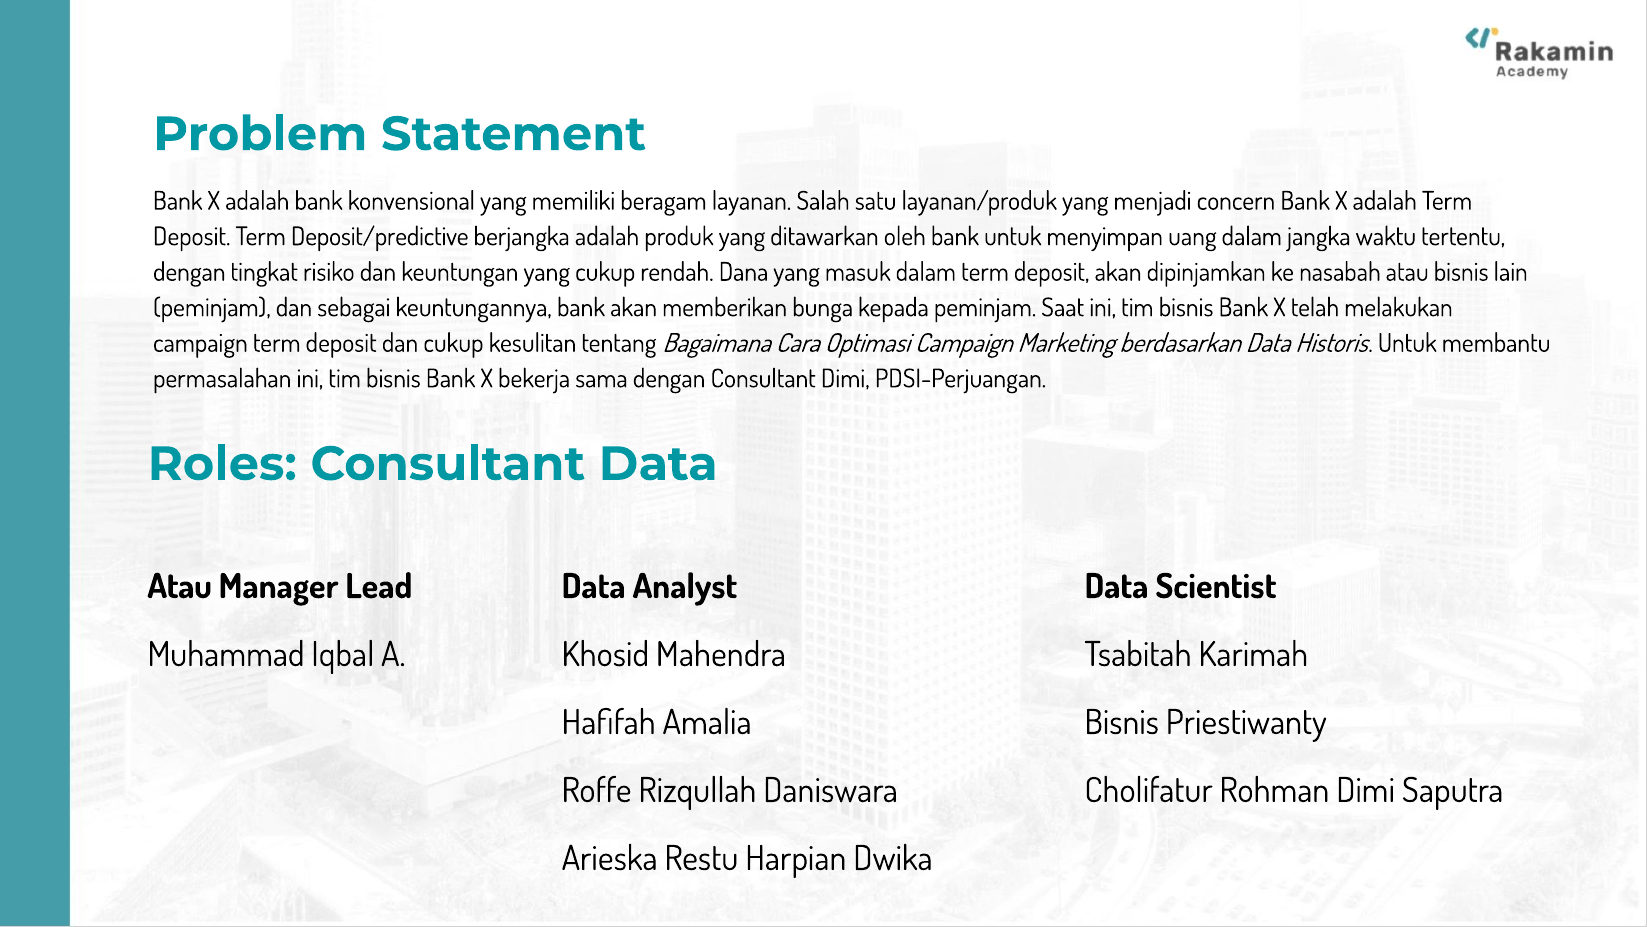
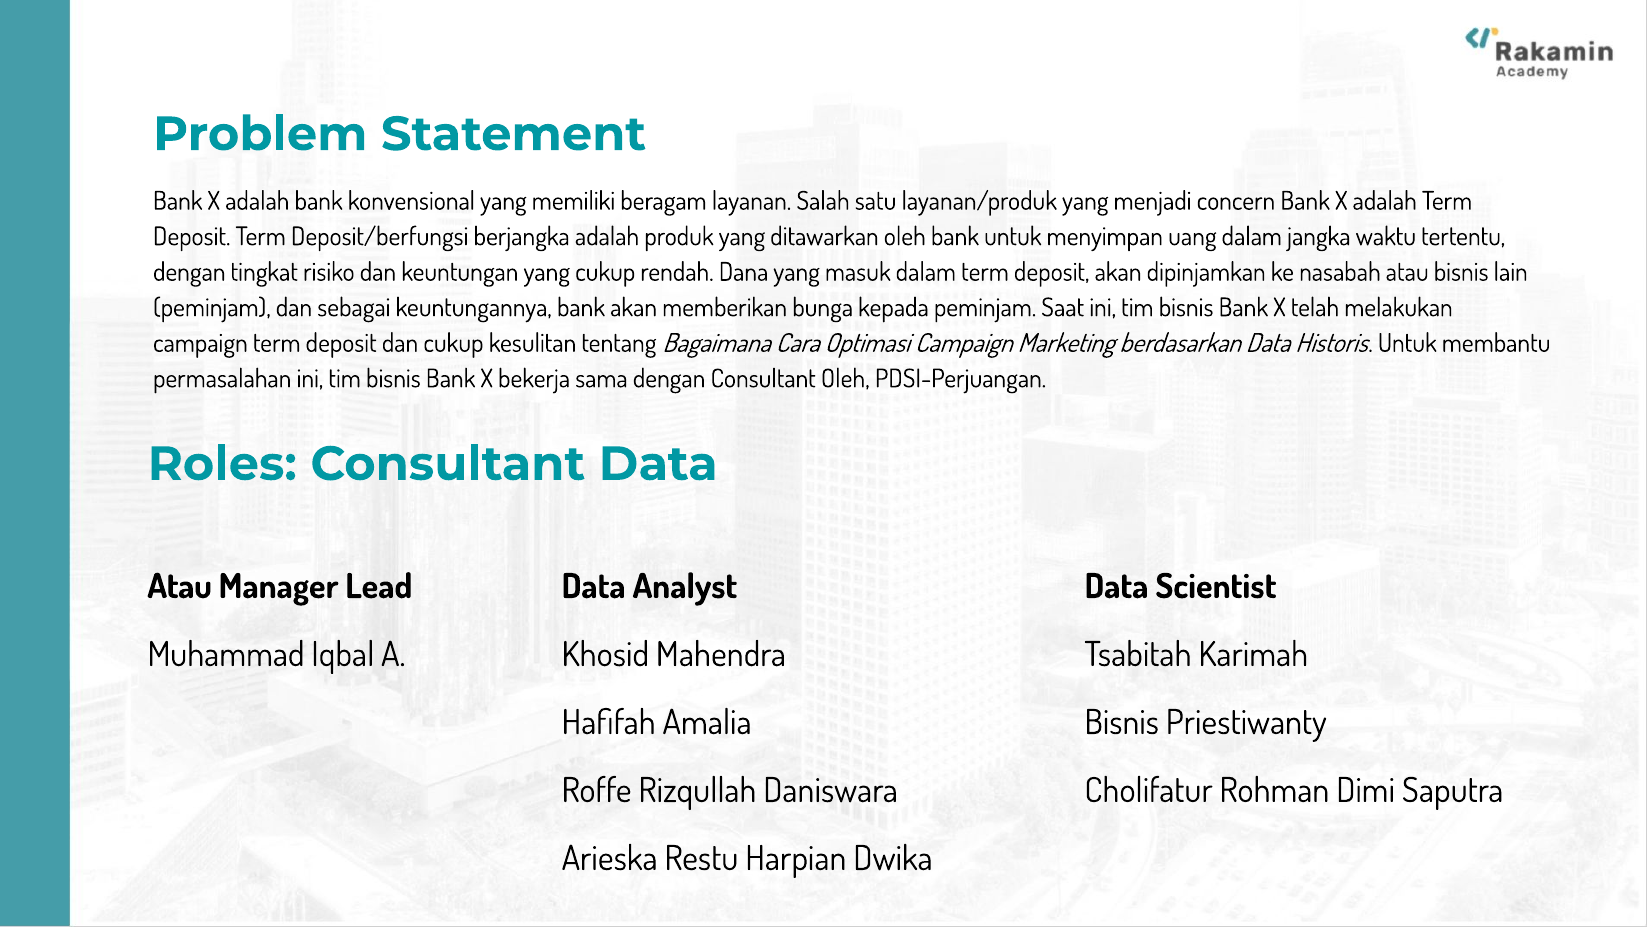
Deposit/predictive: Deposit/predictive -> Deposit/berfungsi
Consultant Dimi: Dimi -> Oleh
